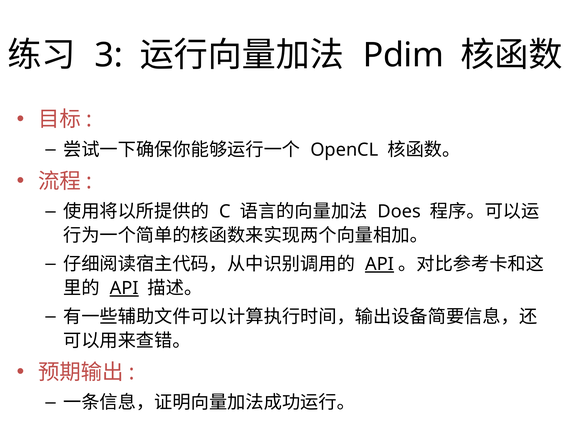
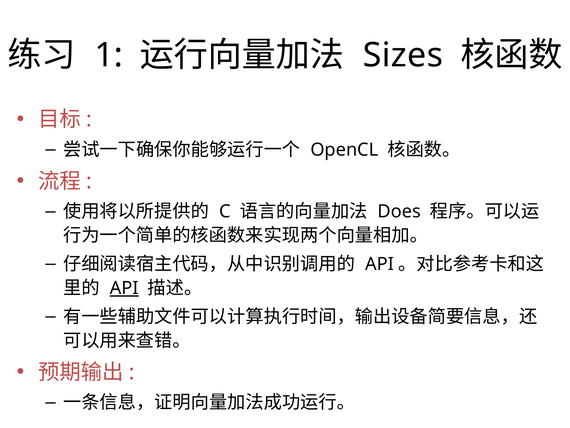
3: 3 -> 1
Pdim: Pdim -> Sizes
API at (380, 264) underline: present -> none
